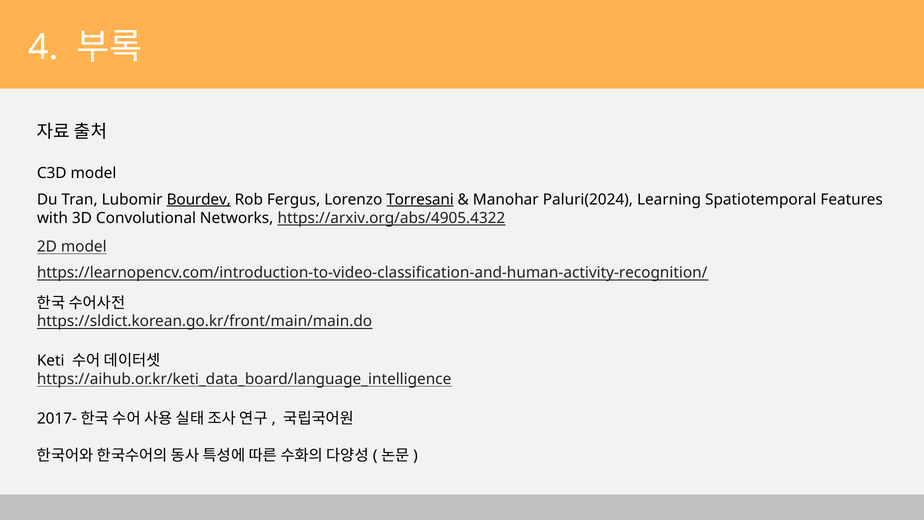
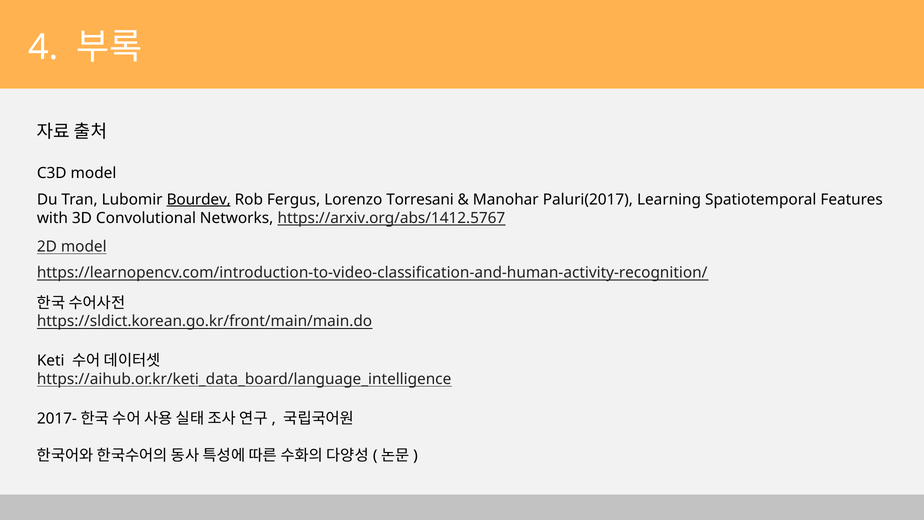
Torresani underline: present -> none
Paluri(2024: Paluri(2024 -> Paluri(2017
https://arxiv.org/abs/4905.4322: https://arxiv.org/abs/4905.4322 -> https://arxiv.org/abs/1412.5767
